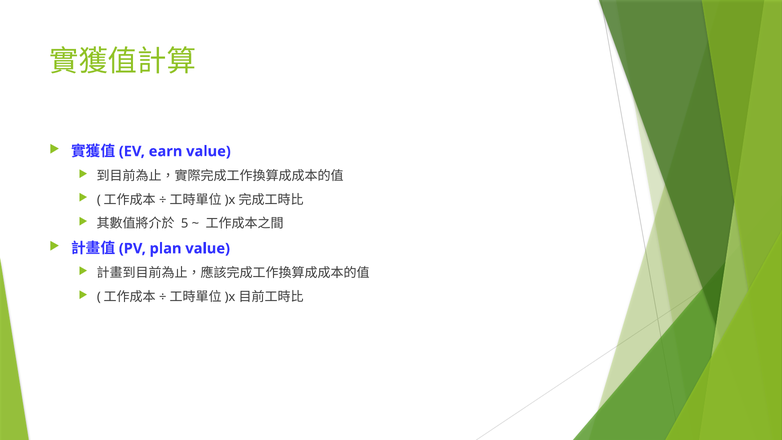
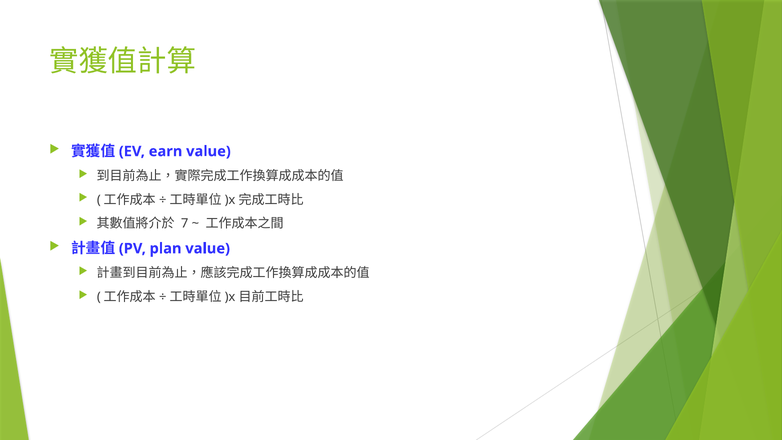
5: 5 -> 7
